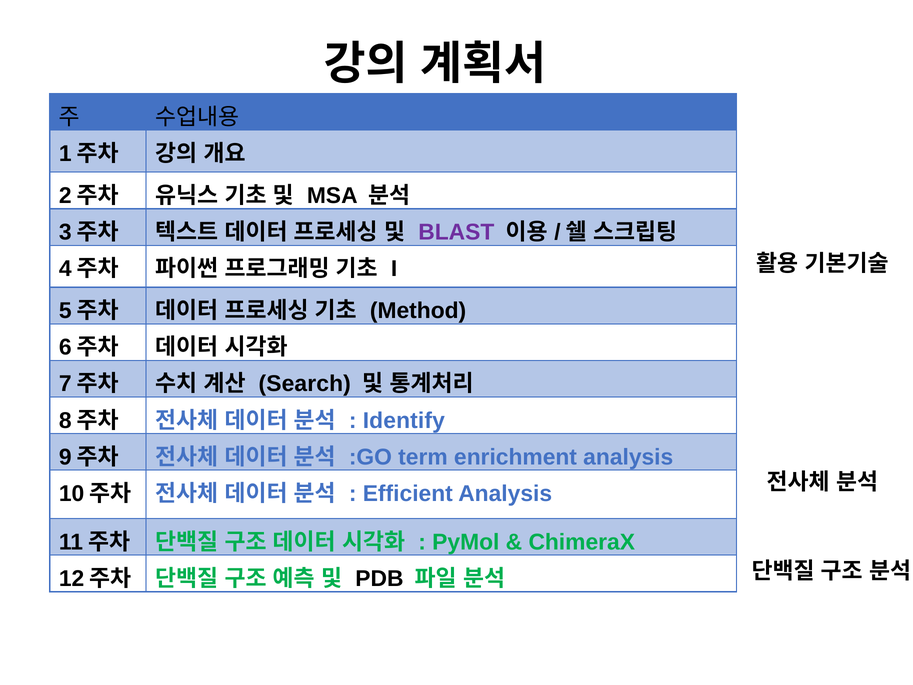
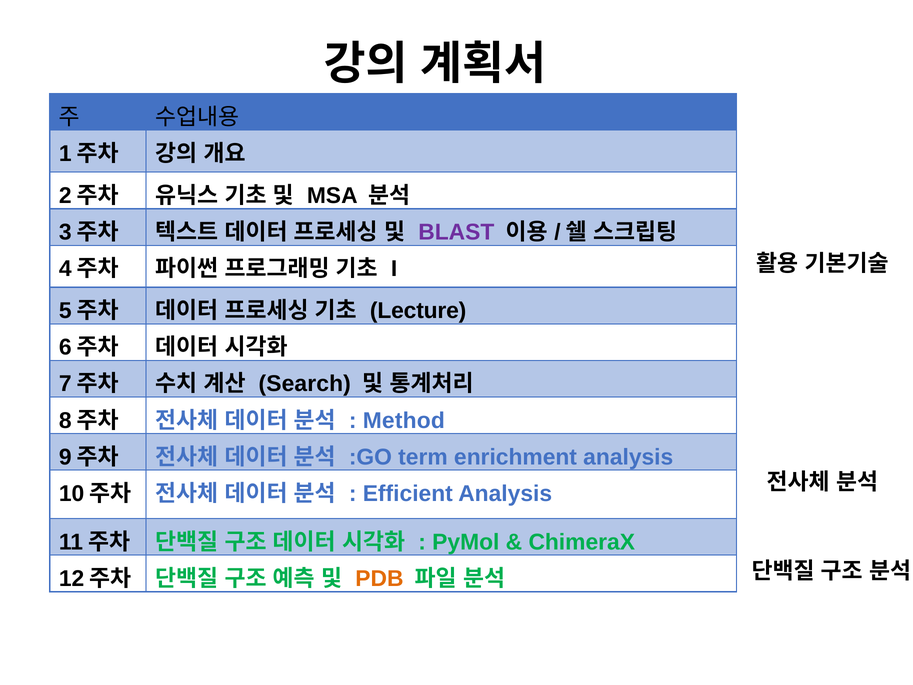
Method: Method -> Lecture
Identify: Identify -> Method
PDB colour: black -> orange
